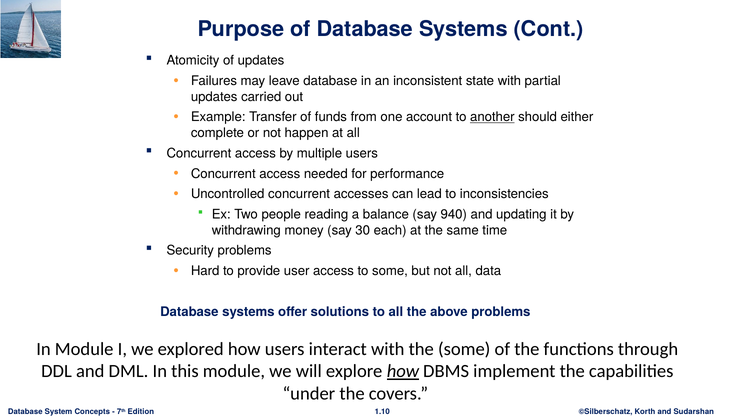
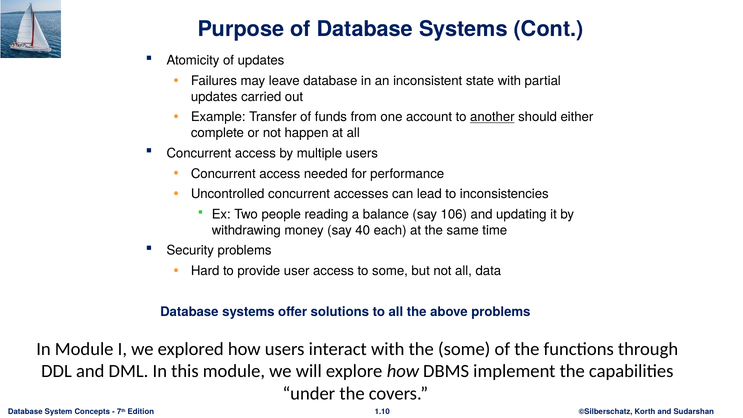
940: 940 -> 106
30: 30 -> 40
how at (403, 371) underline: present -> none
